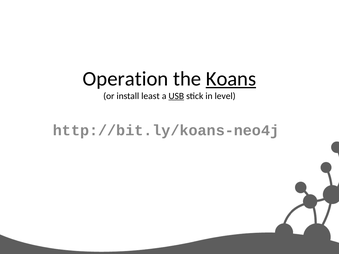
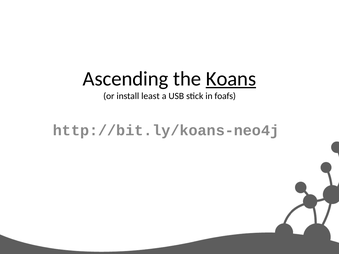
Operation: Operation -> Ascending
USB underline: present -> none
level: level -> foafs
